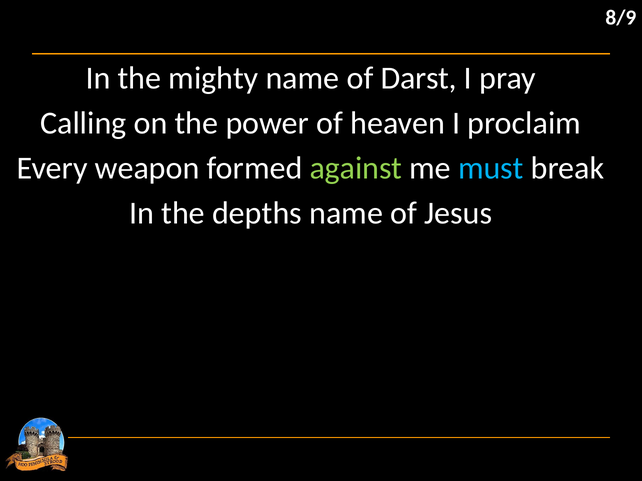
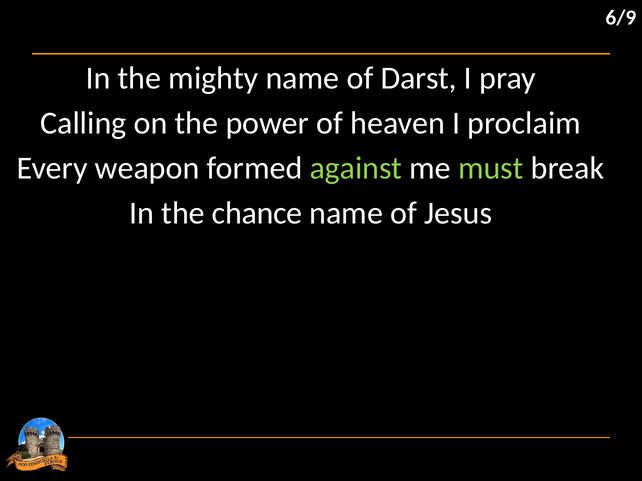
8/9: 8/9 -> 6/9
must colour: light blue -> light green
depths: depths -> chance
